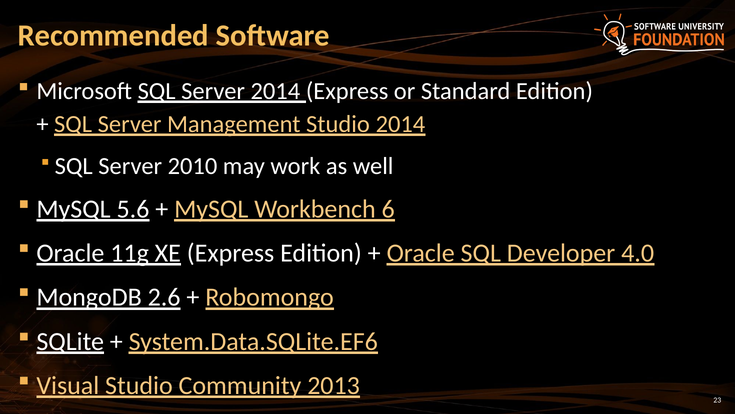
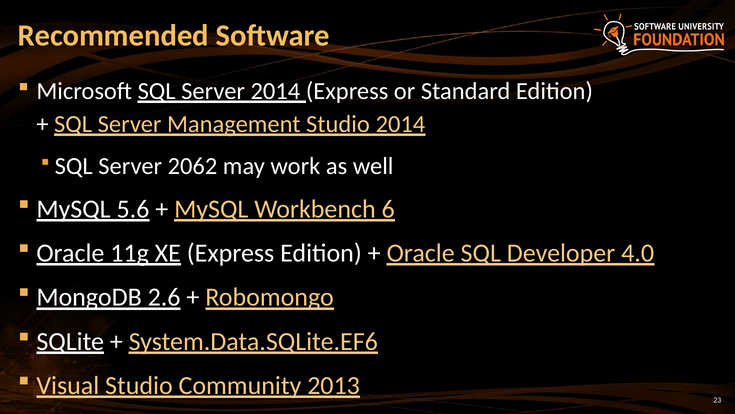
2010: 2010 -> 2062
